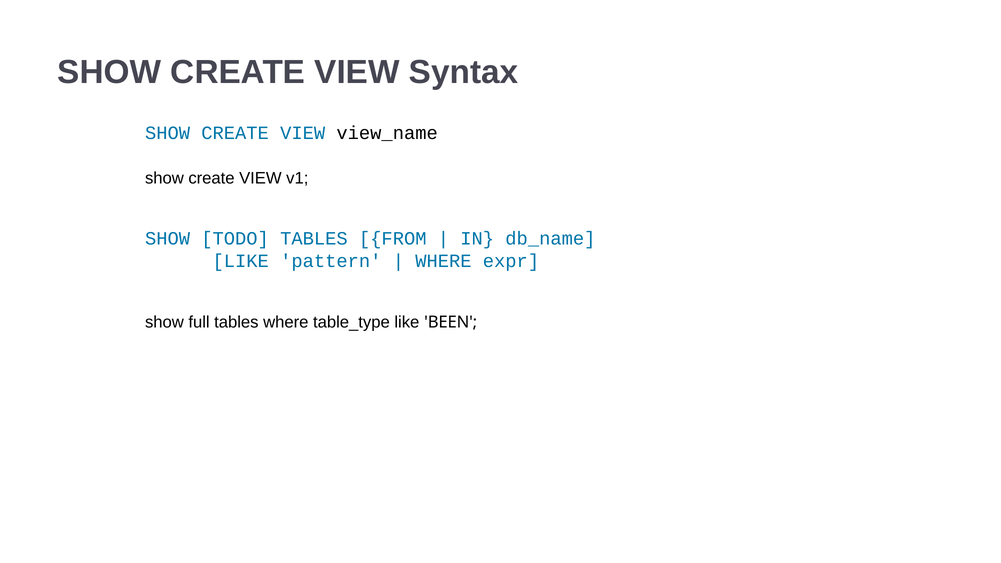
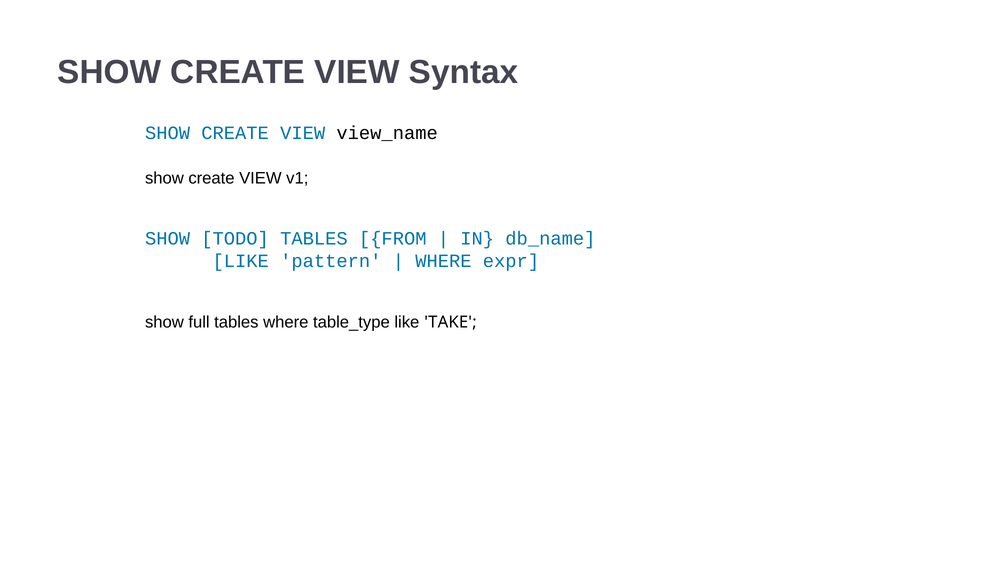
BEEN: BEEN -> TAKE
